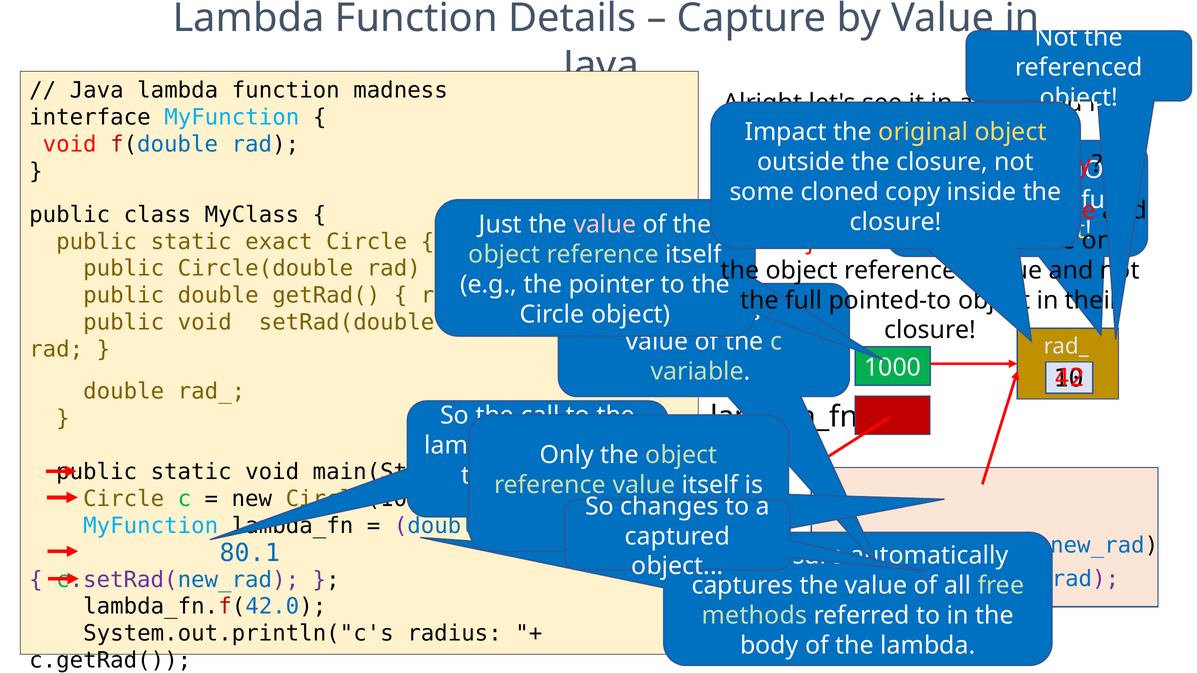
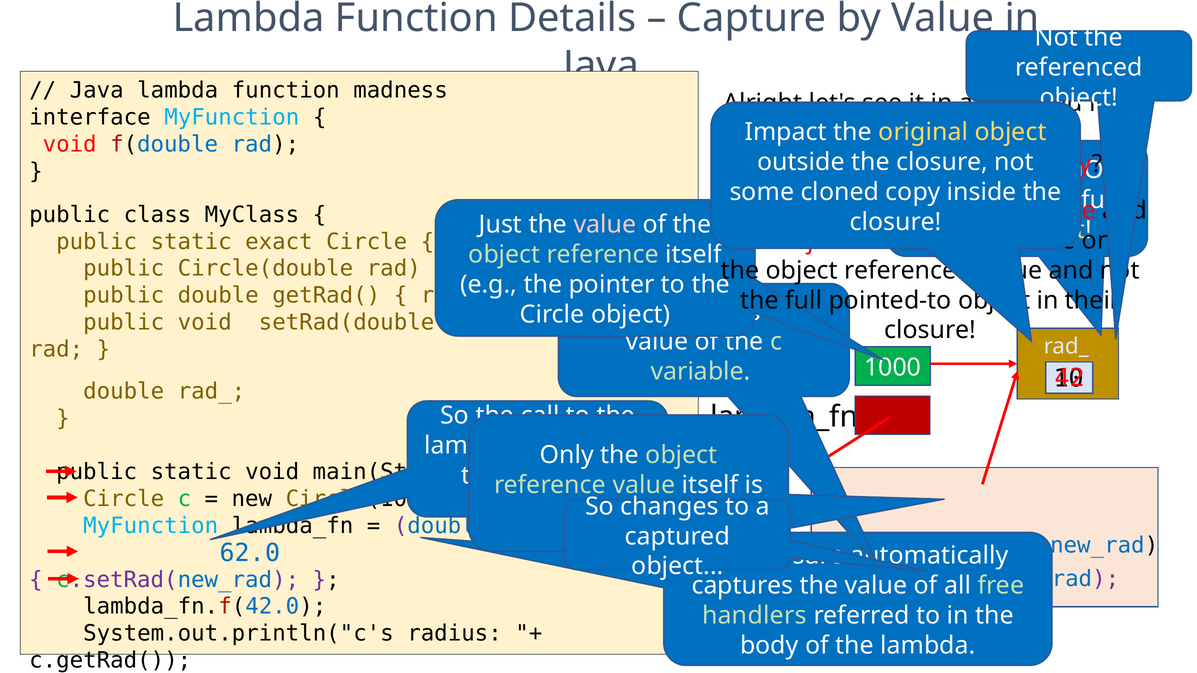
80.1: 80.1 -> 62.0
methods: methods -> handlers
